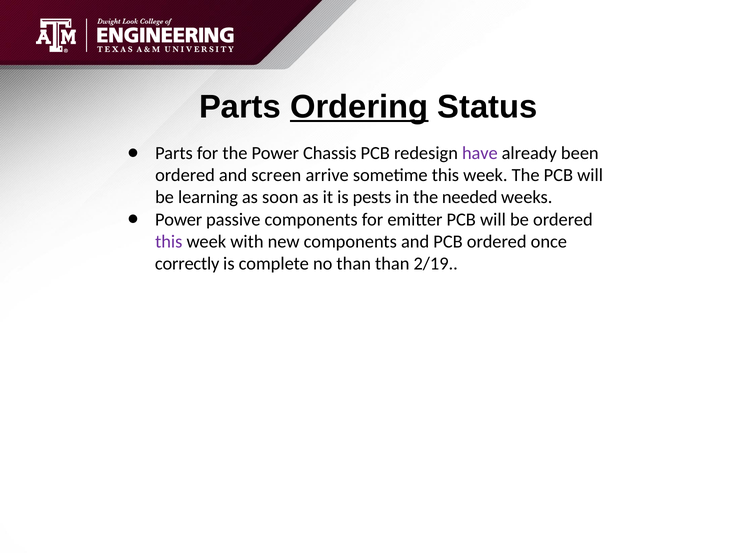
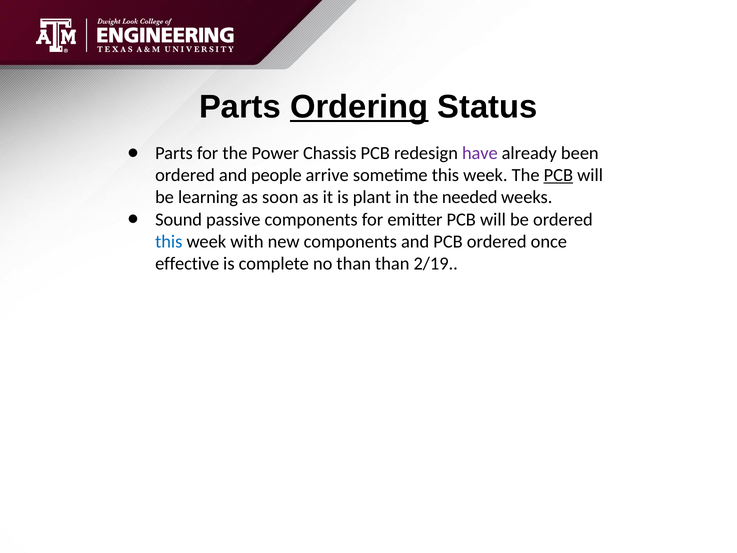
screen: screen -> people
PCB at (558, 175) underline: none -> present
pests: pests -> plant
Power at (179, 219): Power -> Sound
this at (169, 242) colour: purple -> blue
correctly: correctly -> effective
